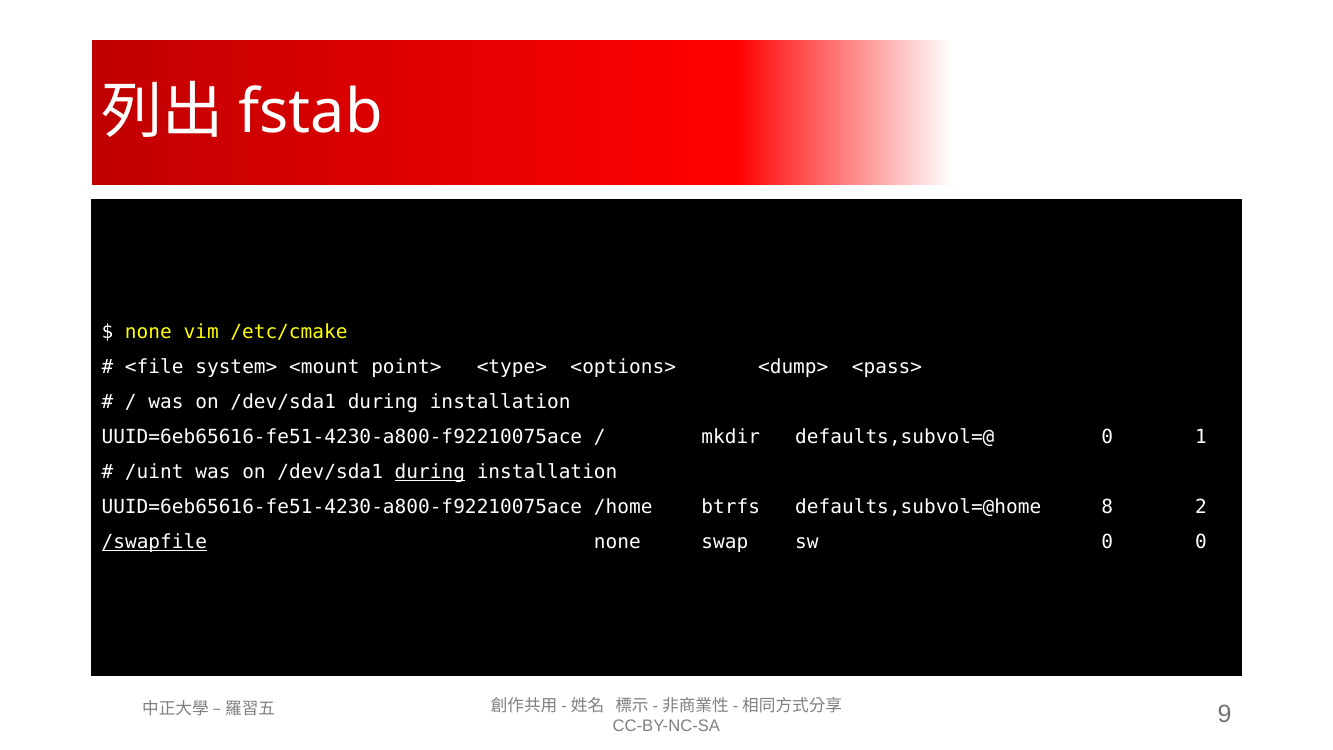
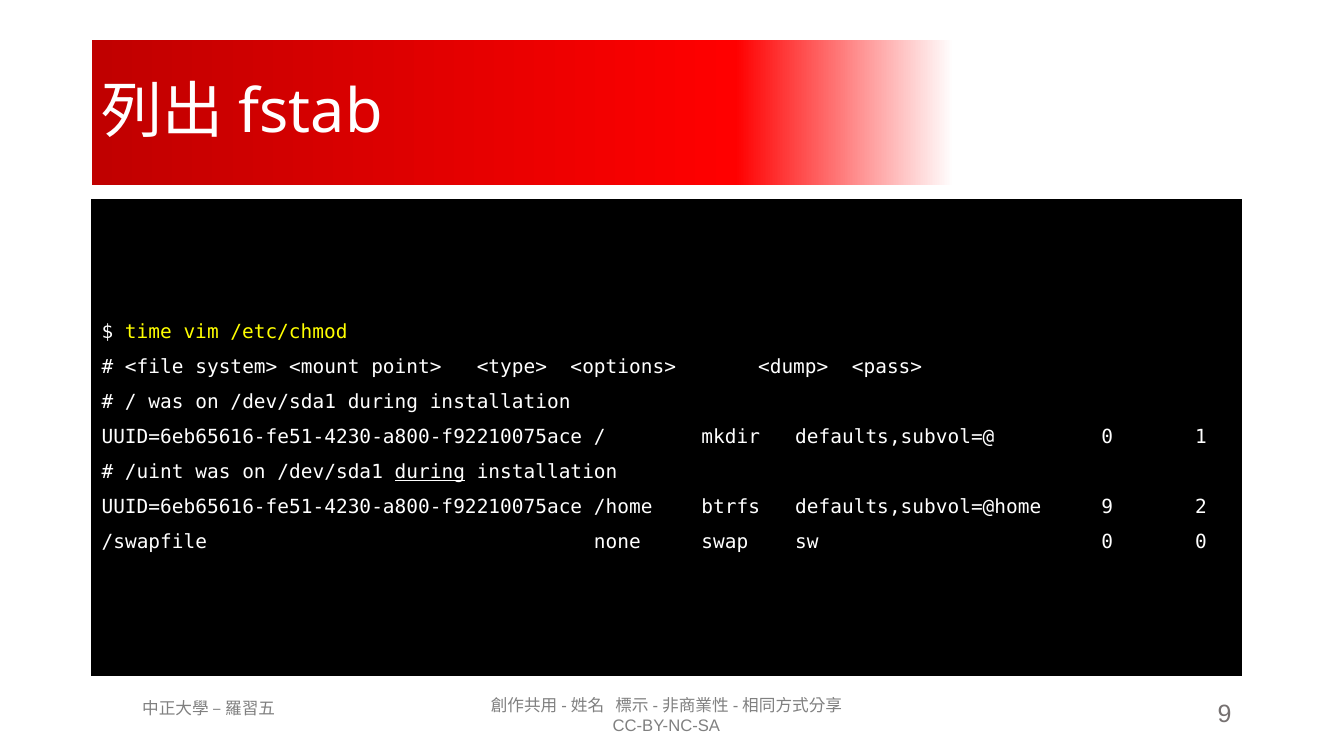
none at (148, 332): none -> time
/etc/cmake: /etc/cmake -> /etc/chmod
defaults,subvol=@home 8: 8 -> 9
/swapfile underline: present -> none
